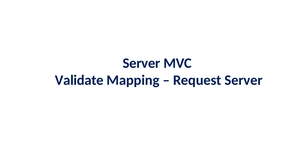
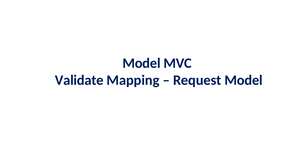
Server at (141, 63): Server -> Model
Request Server: Server -> Model
